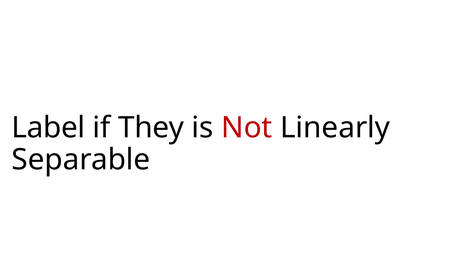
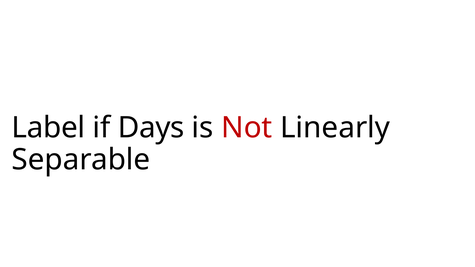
They: They -> Days
